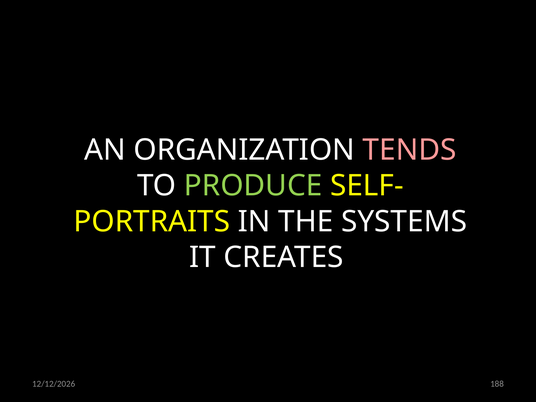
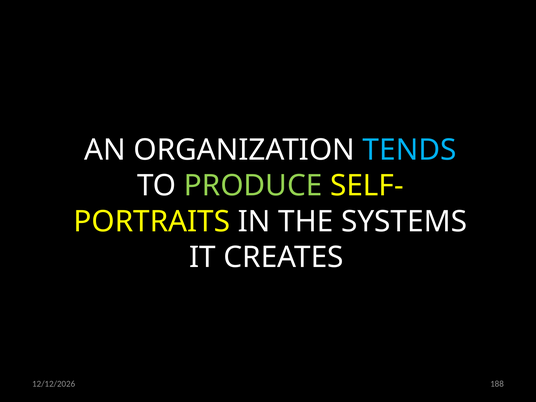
TENDS colour: pink -> light blue
